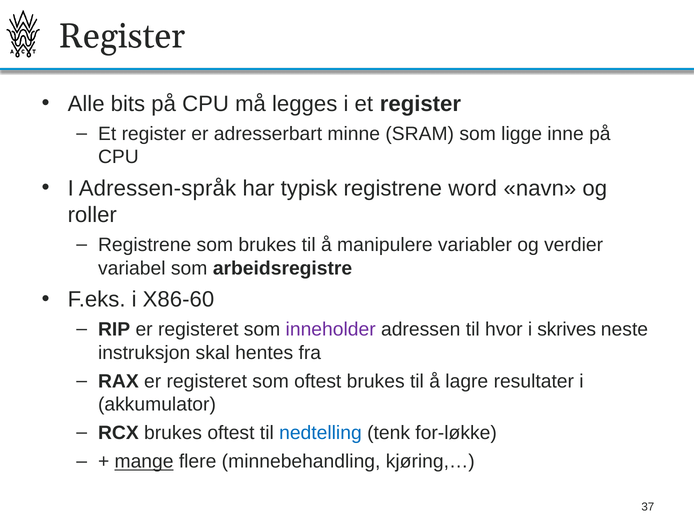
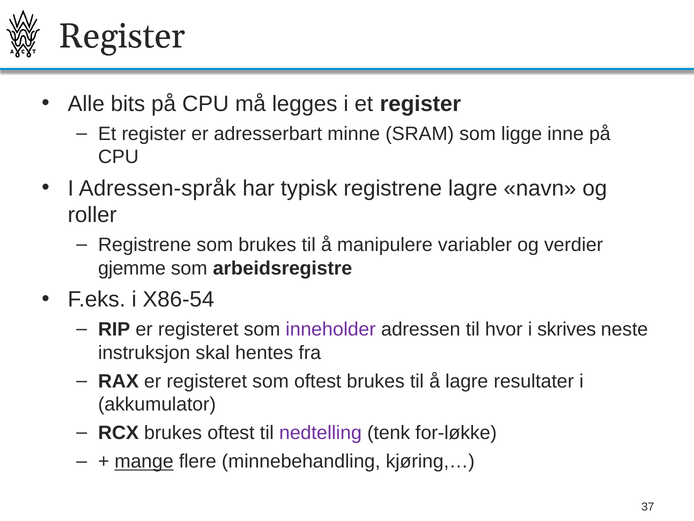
registrene word: word -> lagre
variabel: variabel -> gjemme
X86-60: X86-60 -> X86-54
nedtelling colour: blue -> purple
